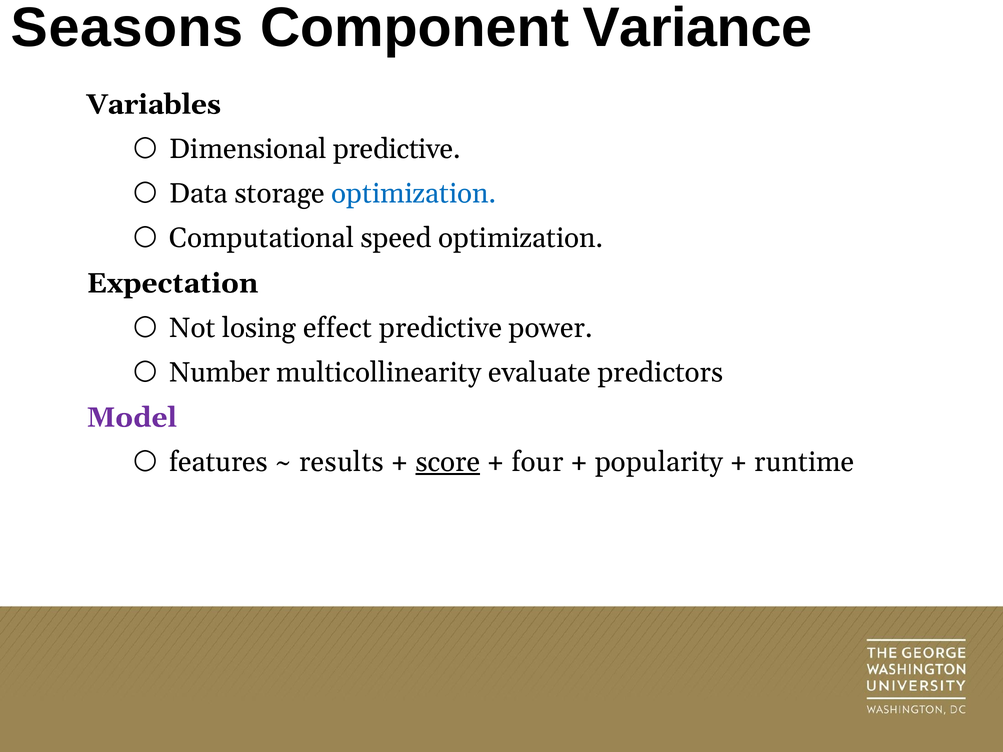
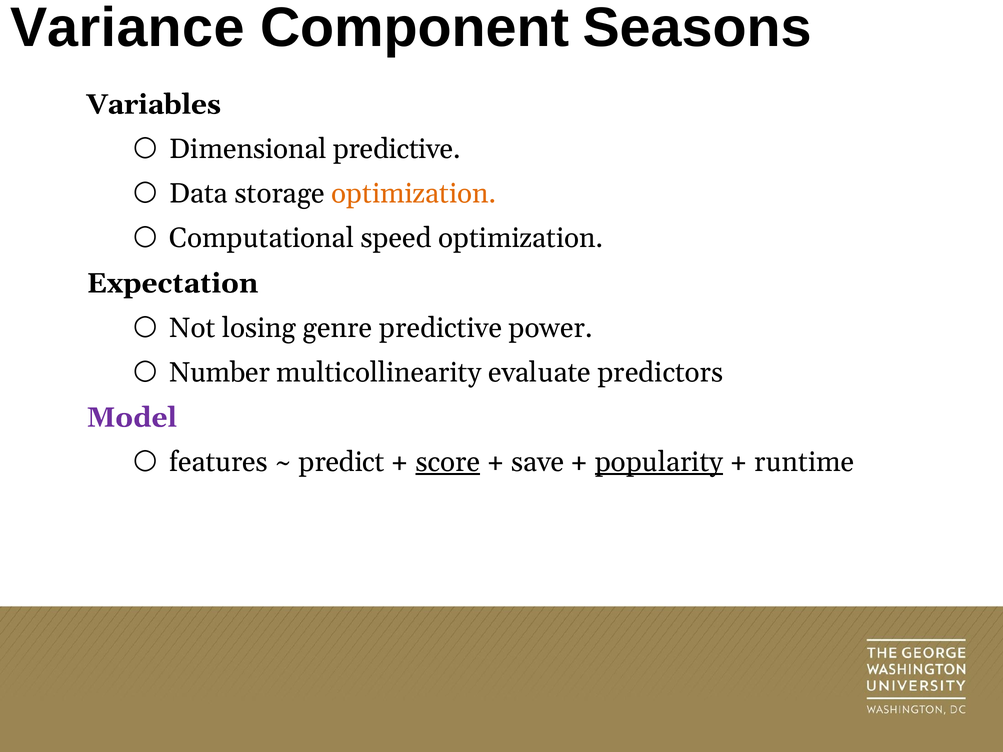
Seasons: Seasons -> Variance
Variance: Variance -> Seasons
optimization at (414, 194) colour: blue -> orange
effect: effect -> genre
results: results -> predict
four: four -> save
popularity underline: none -> present
